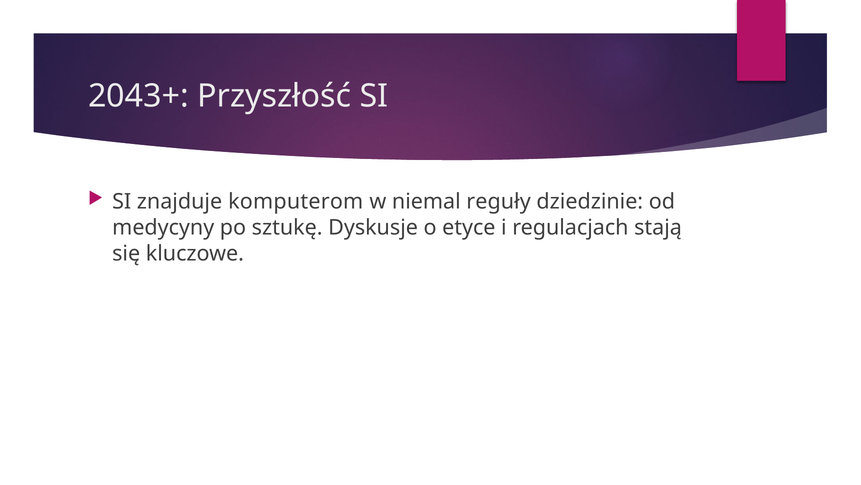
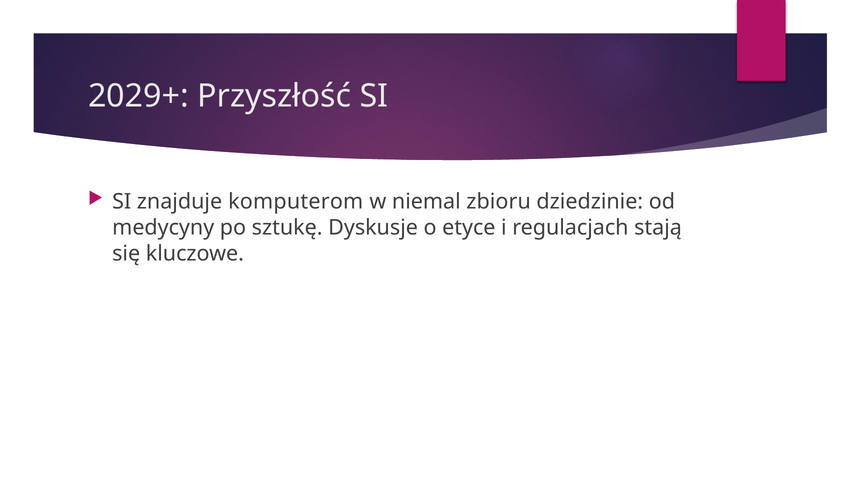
2043+: 2043+ -> 2029+
reguły: reguły -> zbioru
